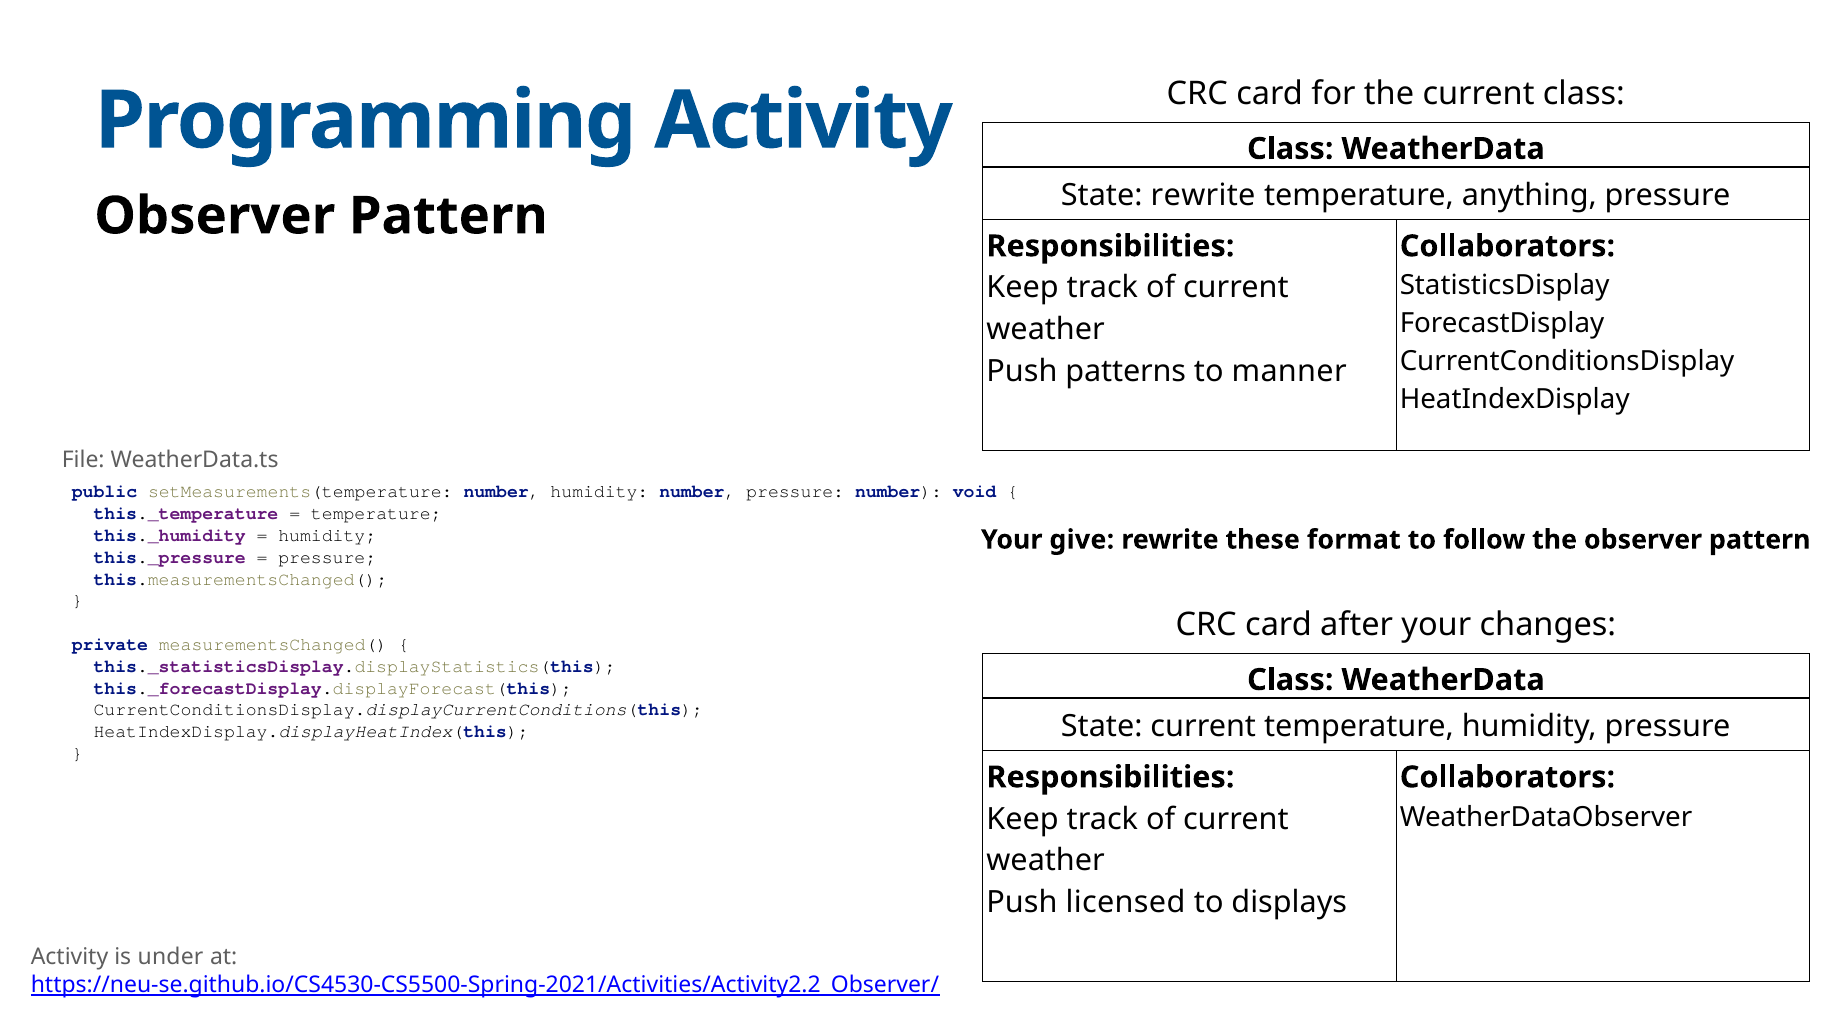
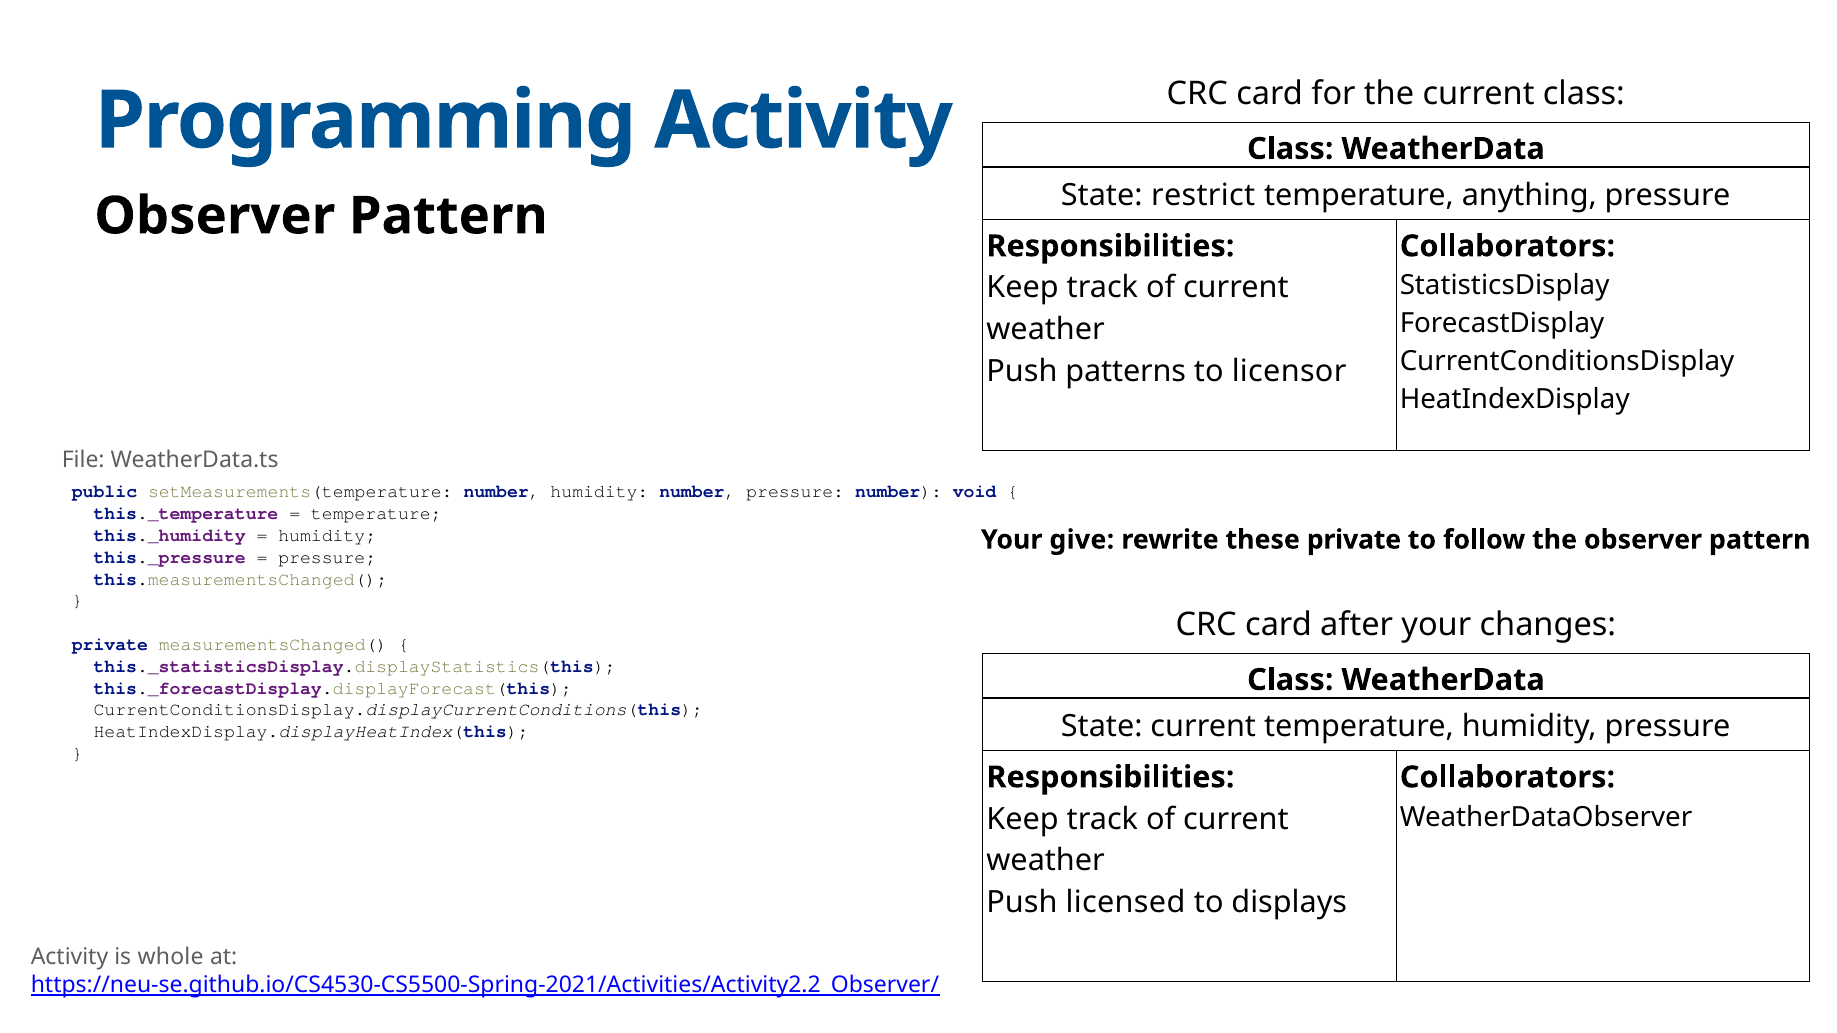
State rewrite: rewrite -> restrict
manner: manner -> licensor
these format: format -> private
under: under -> whole
